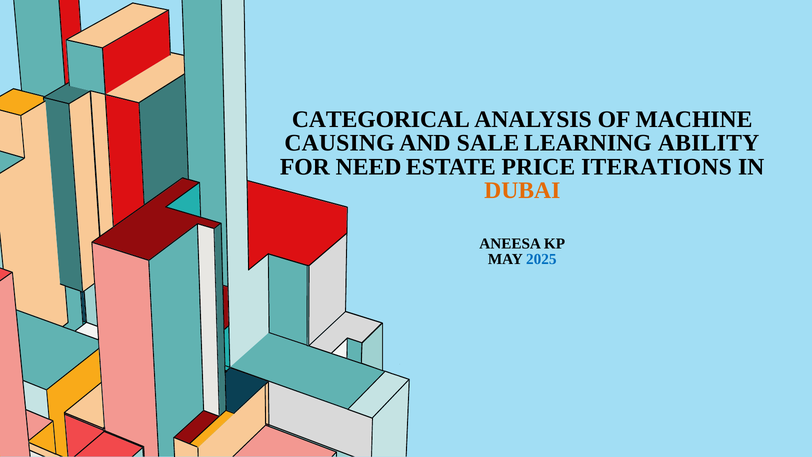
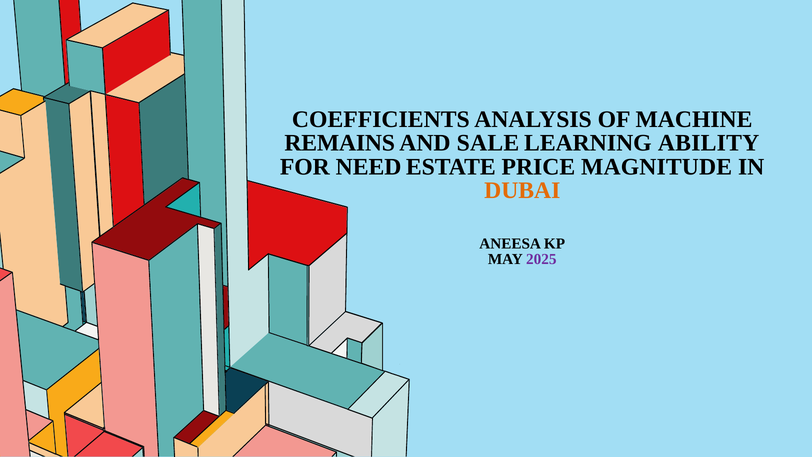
CATEGORICAL: CATEGORICAL -> COEFFICIENTS
CAUSING: CAUSING -> REMAINS
ITERATIONS: ITERATIONS -> MAGNITUDE
2025 colour: blue -> purple
